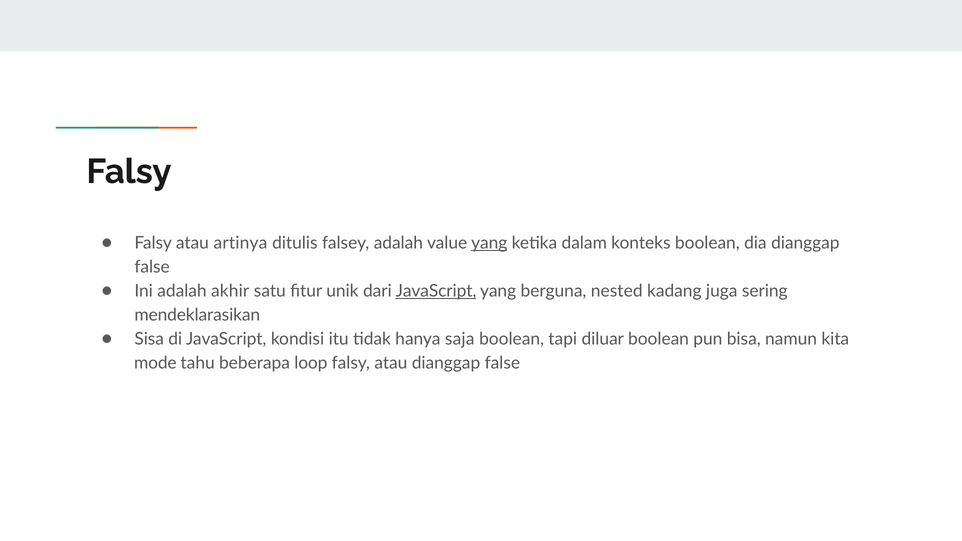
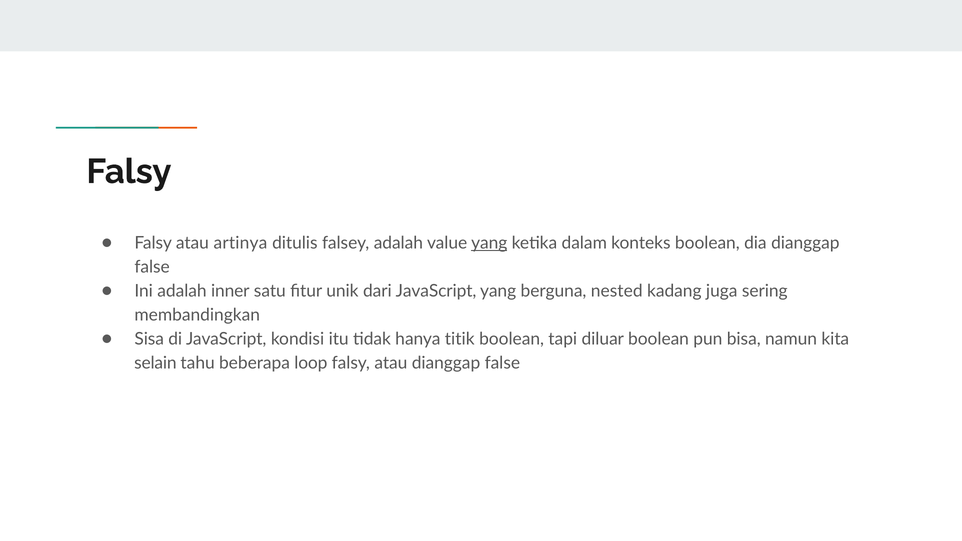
akhir: akhir -> inner
JavaScript at (436, 291) underline: present -> none
mendeklarasikan: mendeklarasikan -> membandingkan
saja: saja -> titik
mode: mode -> selain
